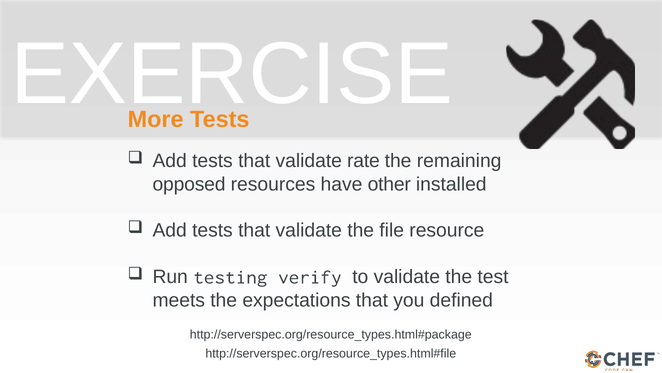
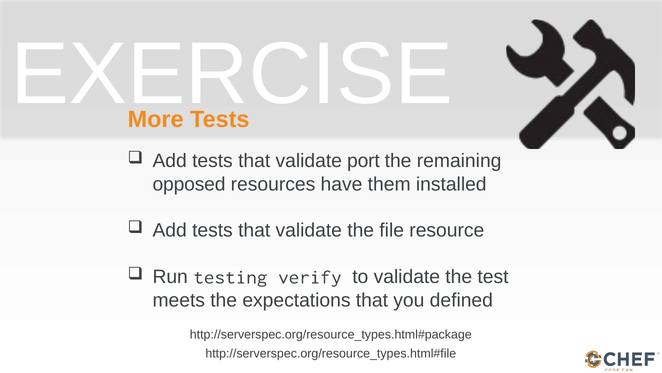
rate: rate -> port
other: other -> them
